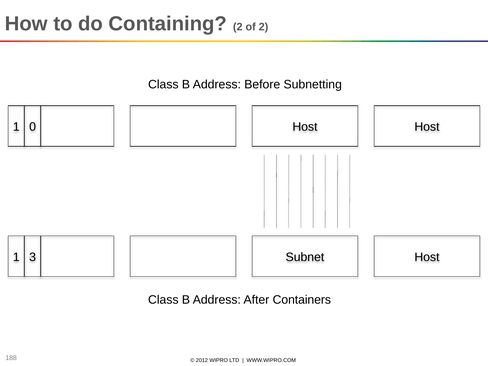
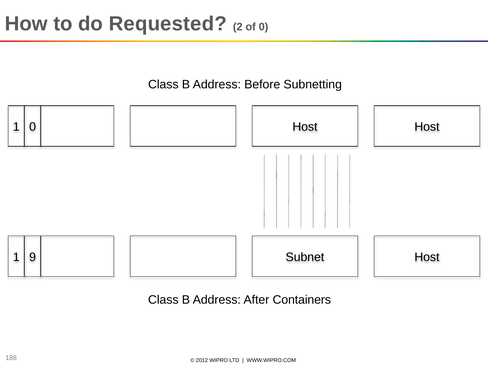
Containing: Containing -> Requested
of 2: 2 -> 0
3: 3 -> 9
